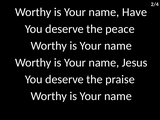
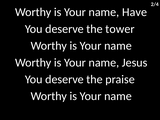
peace: peace -> tower
